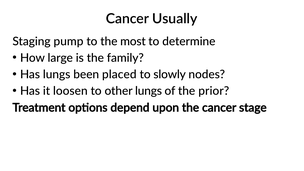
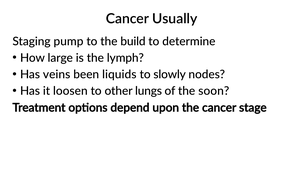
most: most -> build
family: family -> lymph
Has lungs: lungs -> veins
placed: placed -> liquids
prior: prior -> soon
